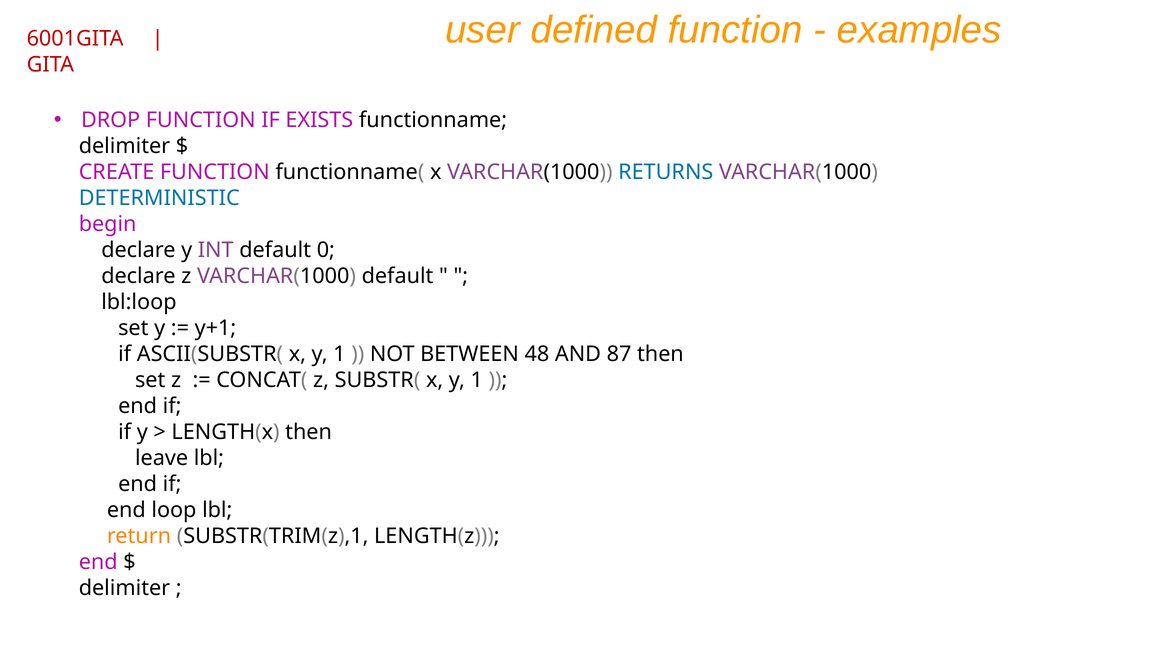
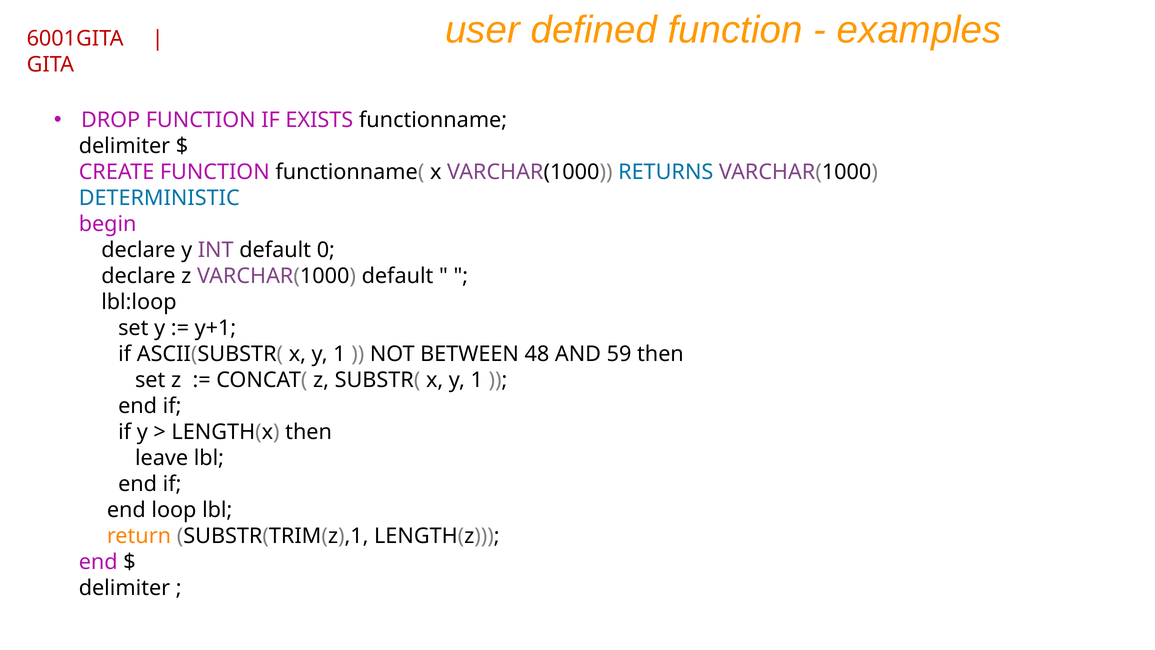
87: 87 -> 59
